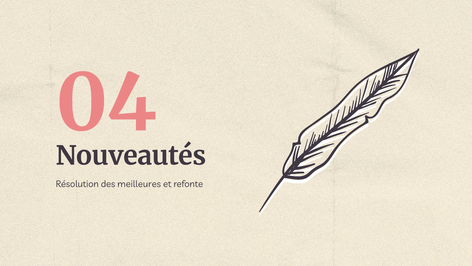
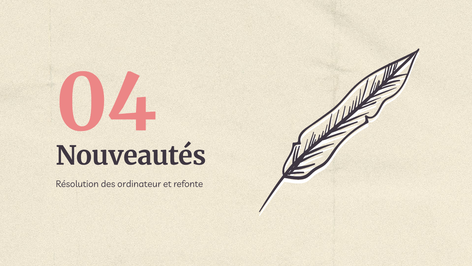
meilleures: meilleures -> ordinateur
